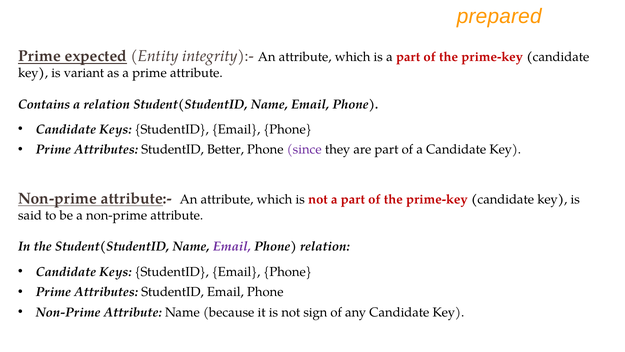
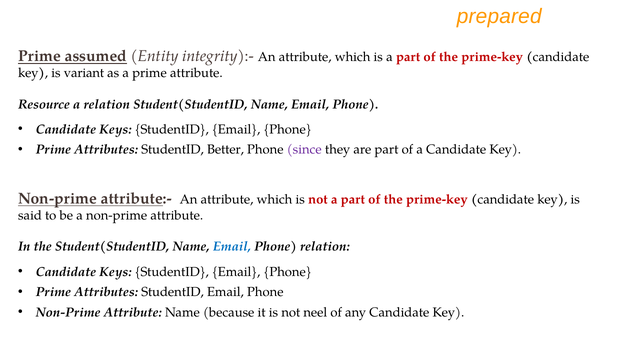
expected: expected -> assumed
Contains: Contains -> Resource
Email at (232, 246) colour: purple -> blue
sign: sign -> neel
